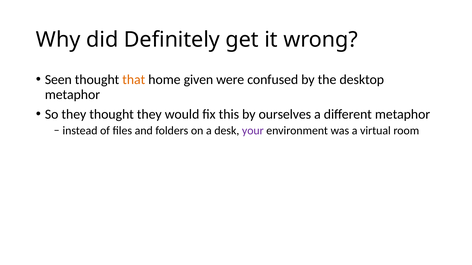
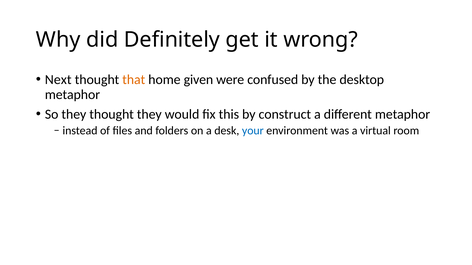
Seen: Seen -> Next
ourselves: ourselves -> construct
your colour: purple -> blue
